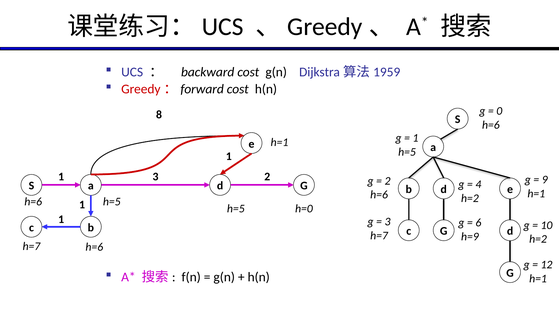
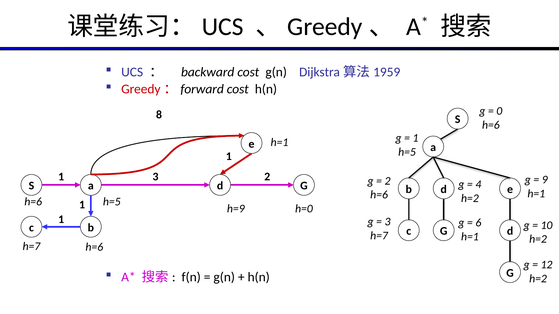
h=5 at (236, 209): h=5 -> h=9
h=9 at (470, 237): h=9 -> h=1
h=1 at (538, 279): h=1 -> h=2
